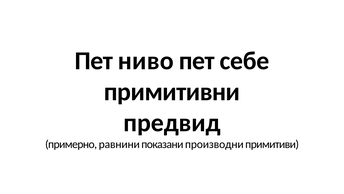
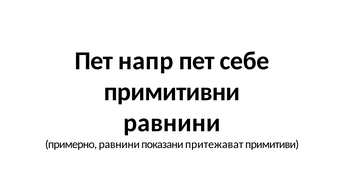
ниво: ниво -> напр
предвид at (172, 123): предвид -> равнини
производни: производни -> притежават
